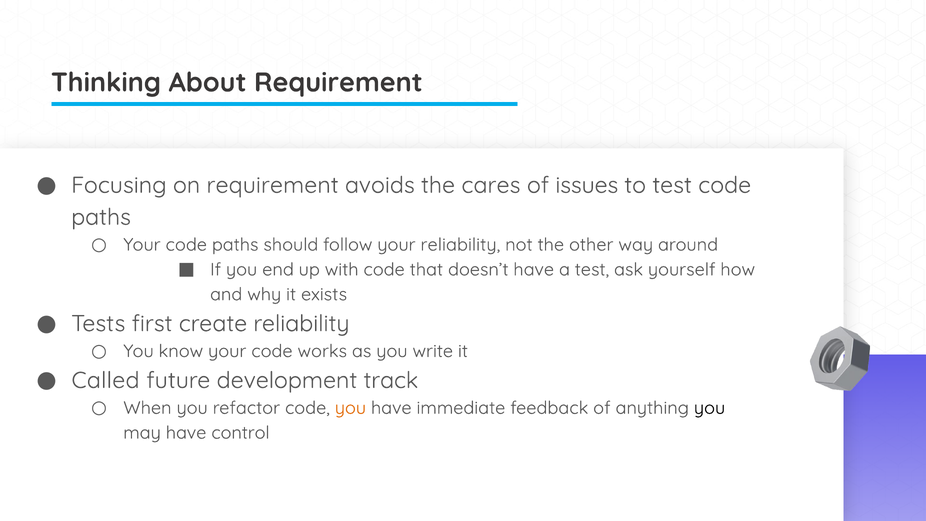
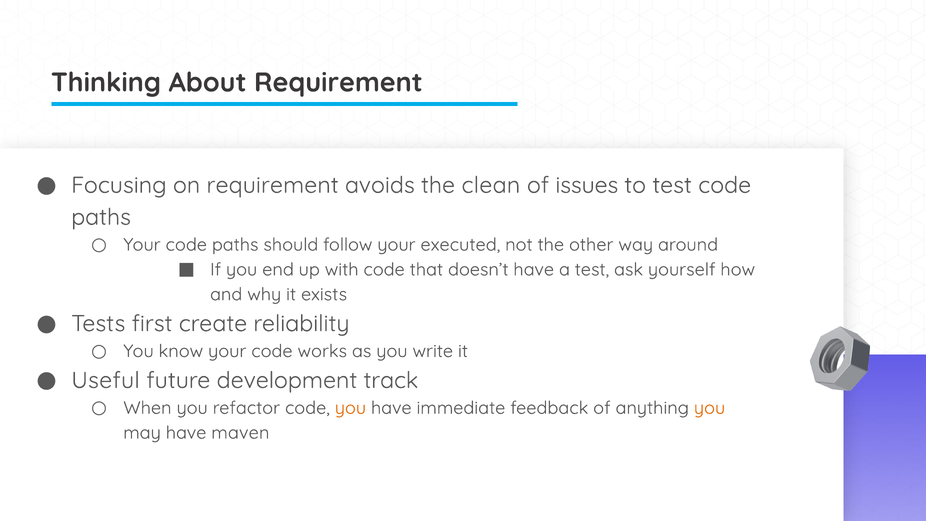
cares: cares -> clean
your reliability: reliability -> executed
Called: Called -> Useful
you at (710, 408) colour: black -> orange
control: control -> maven
